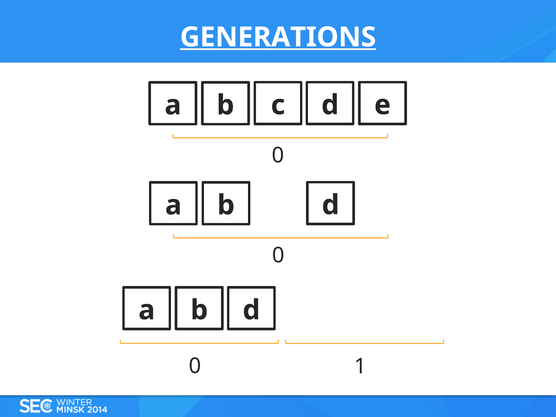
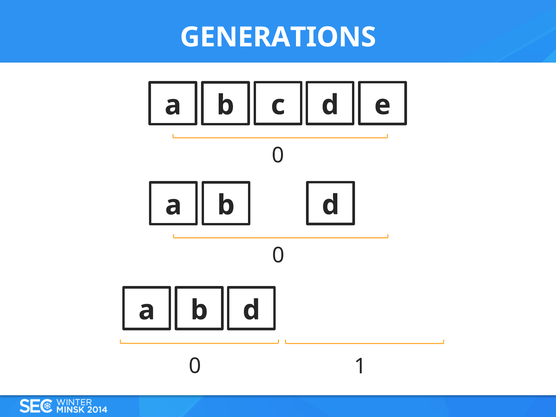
GENERATIONS underline: present -> none
